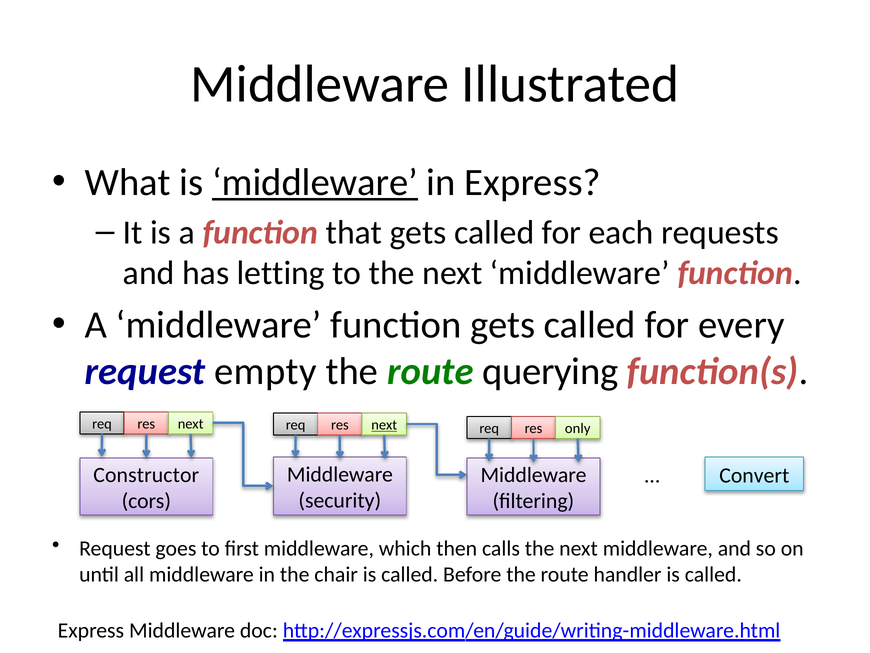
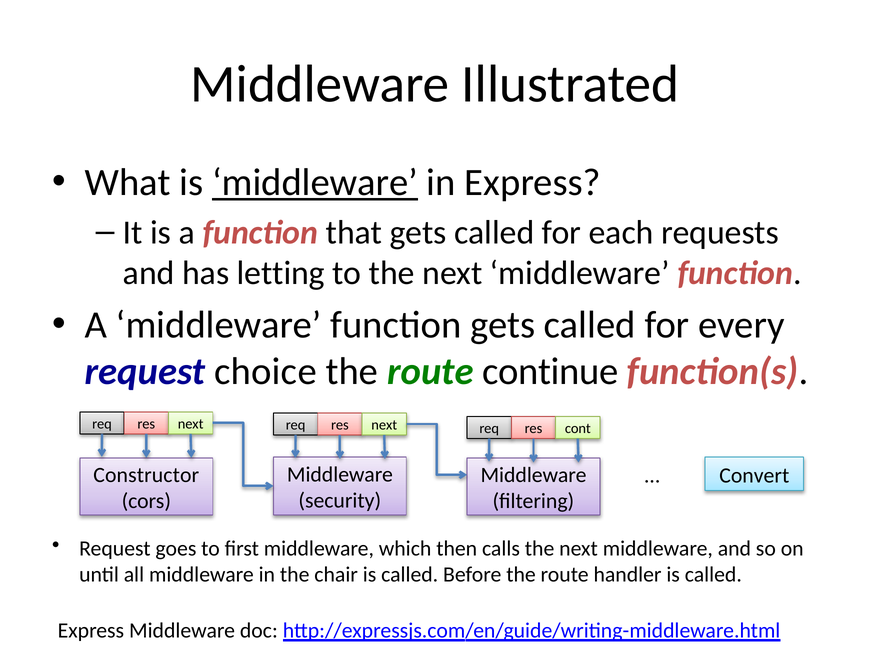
empty: empty -> choice
querying: querying -> continue
next at (384, 425) underline: present -> none
only: only -> cont
